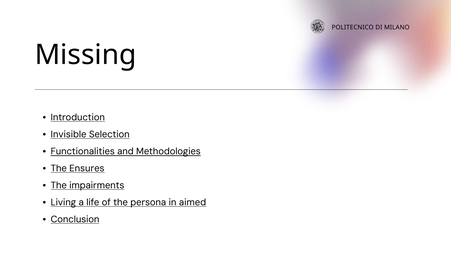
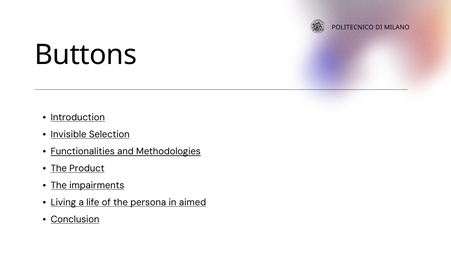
Missing: Missing -> Buttons
Ensures: Ensures -> Product
